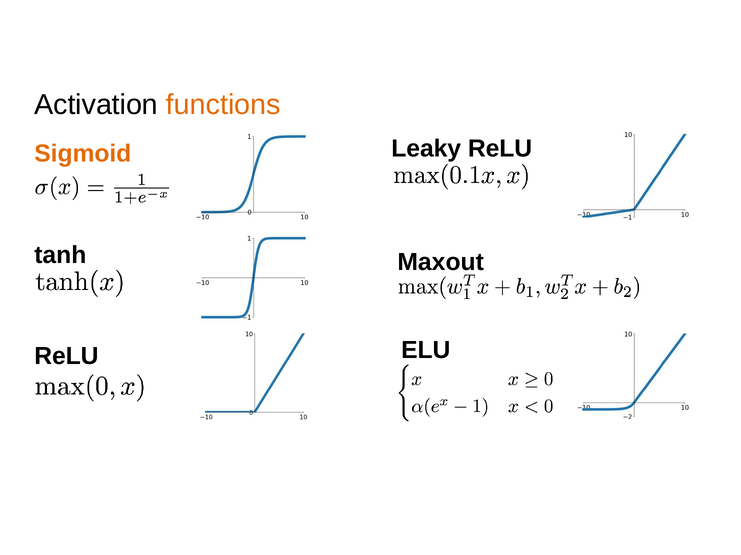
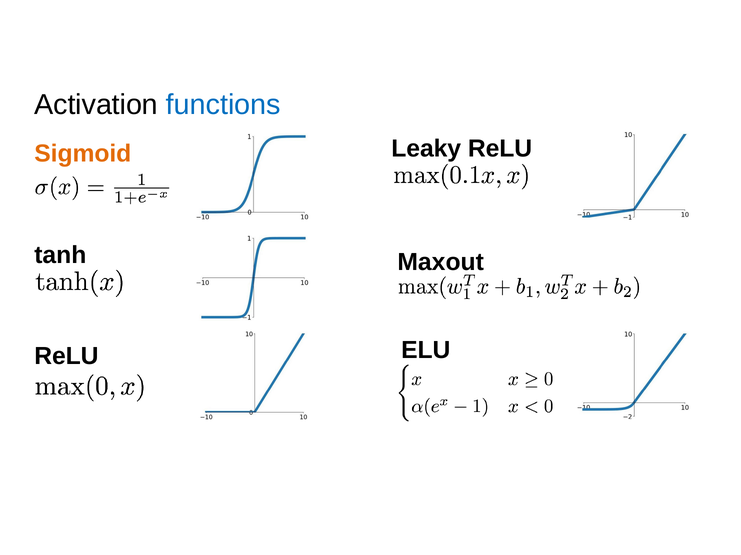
functions colour: orange -> blue
